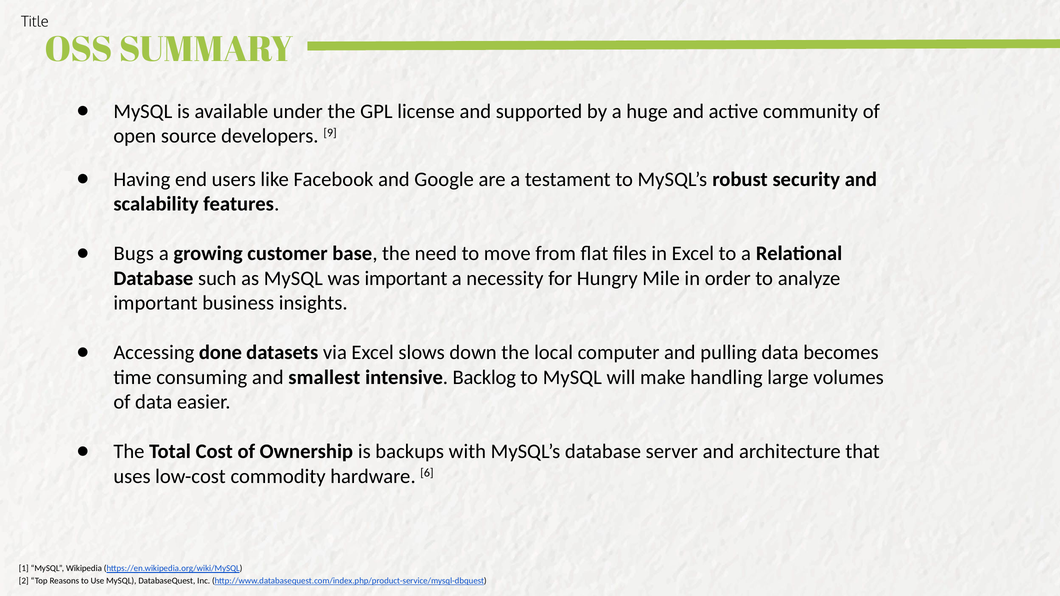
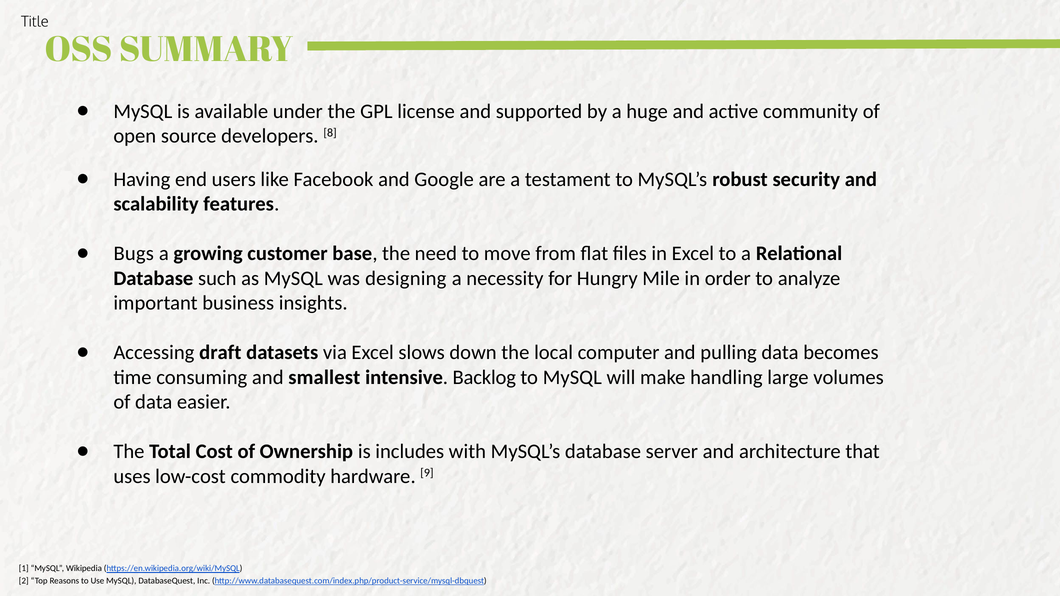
9: 9 -> 8
was important: important -> designing
done: done -> draft
backups: backups -> includes
6: 6 -> 9
